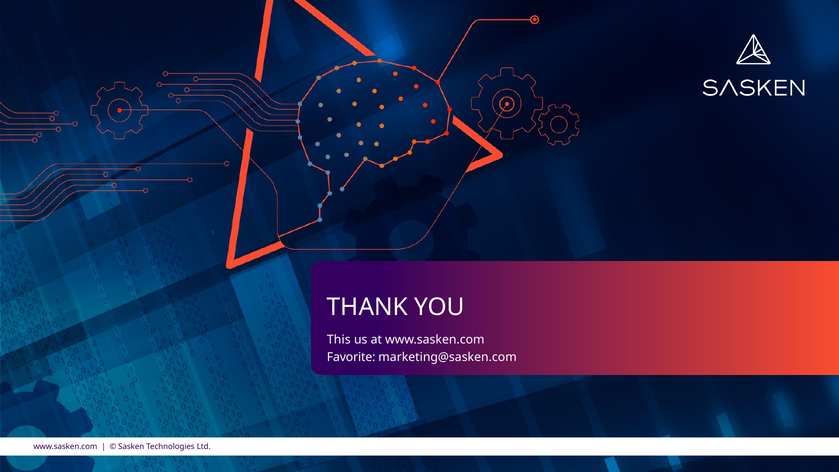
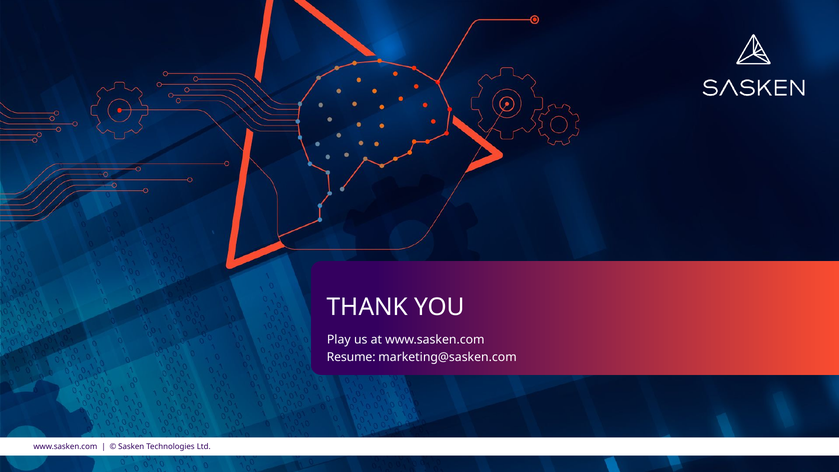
This: This -> Play
Favorite: Favorite -> Resume
